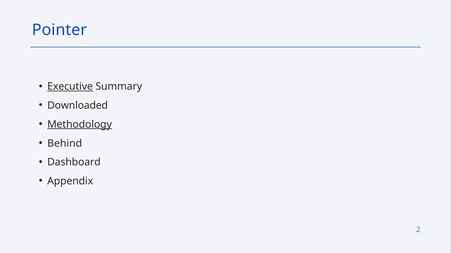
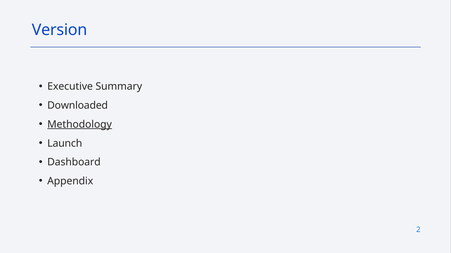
Pointer: Pointer -> Version
Executive underline: present -> none
Behind: Behind -> Launch
